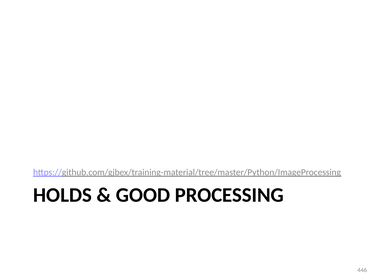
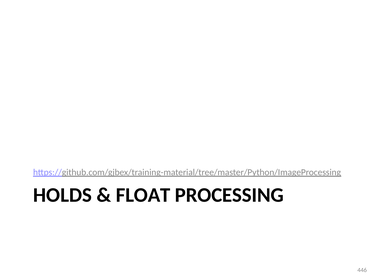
GOOD: GOOD -> FLOAT
